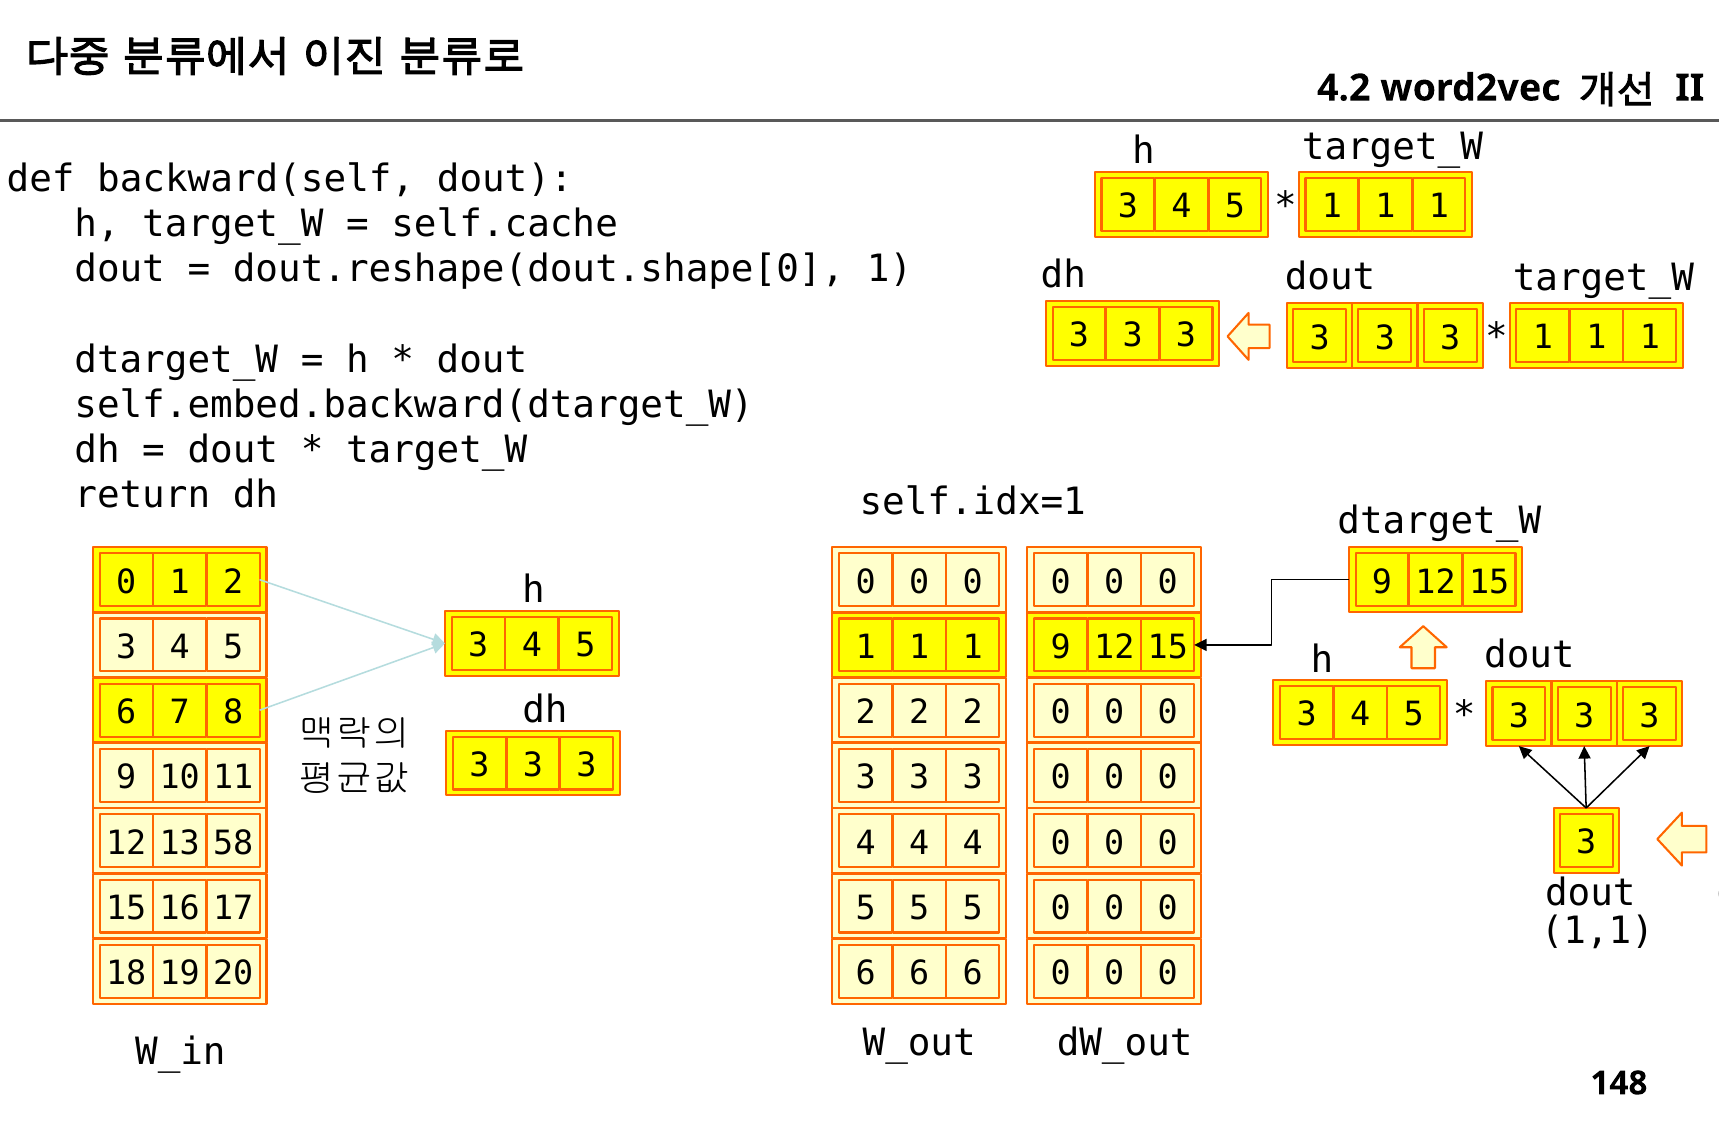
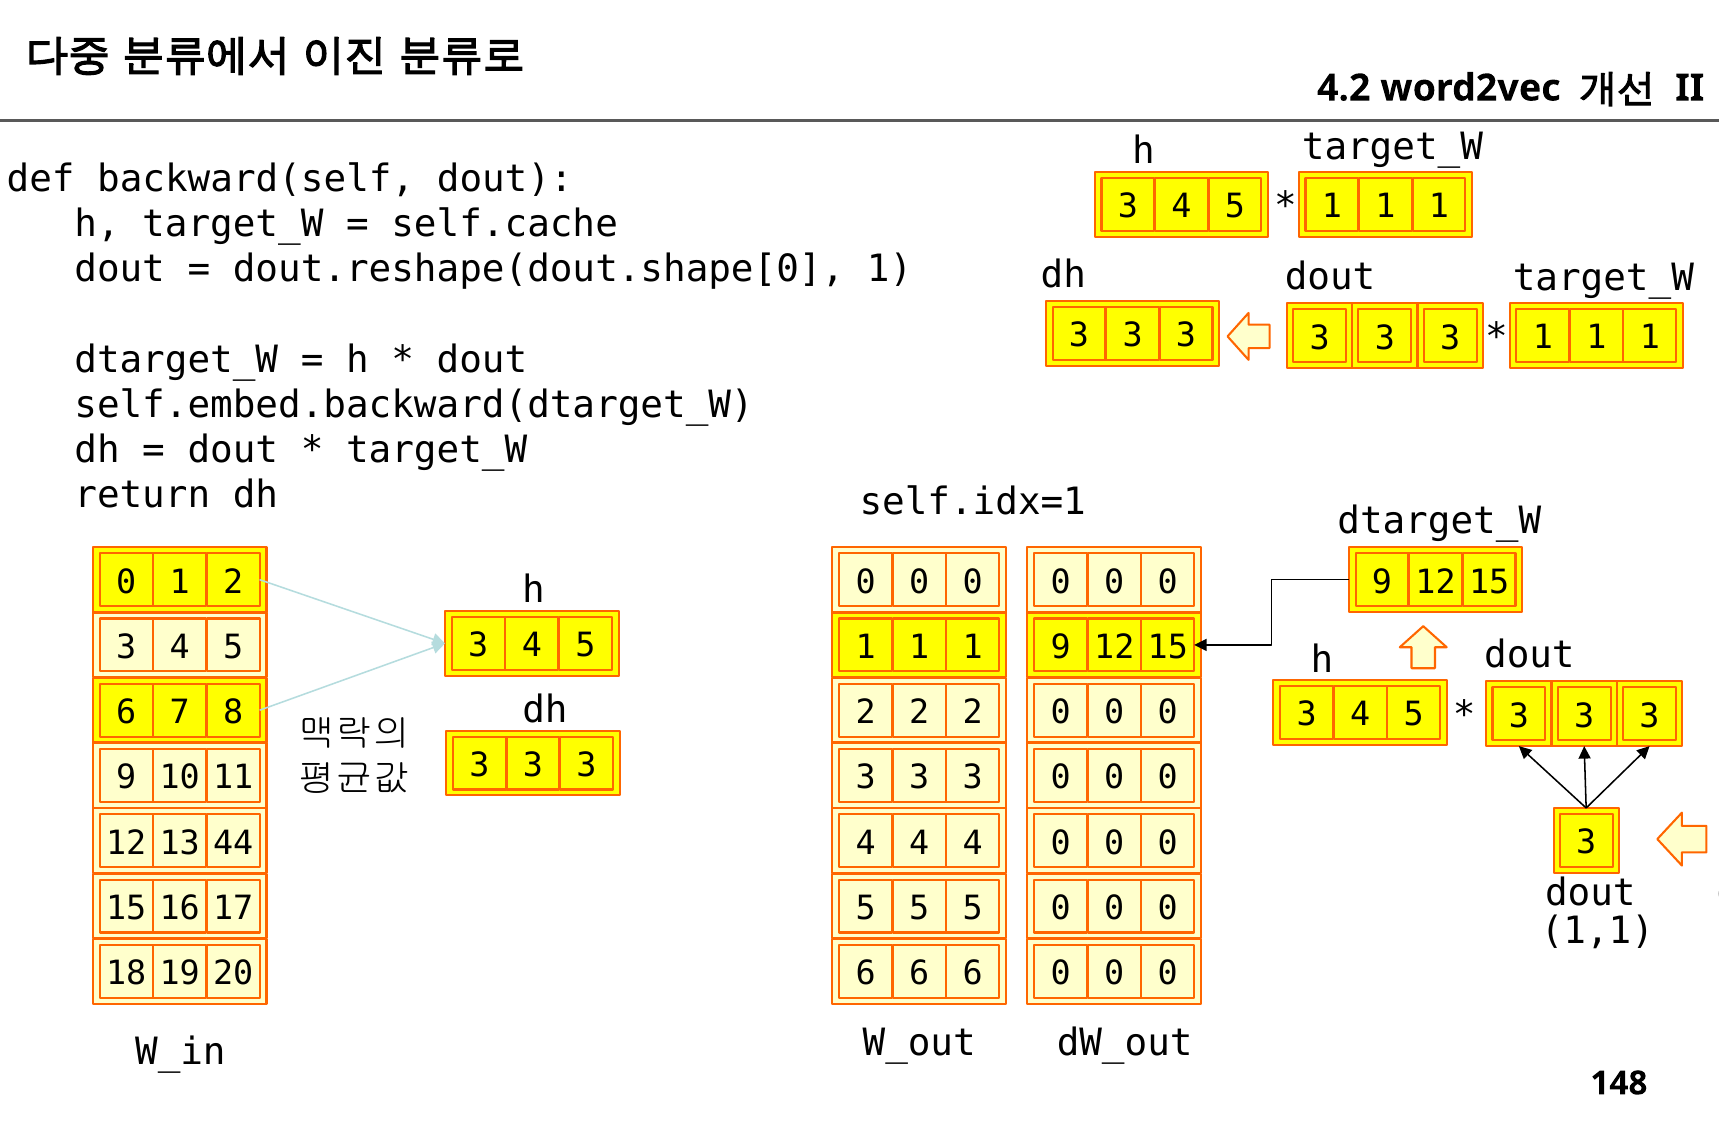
58: 58 -> 44
